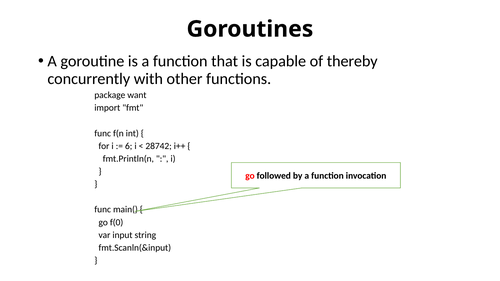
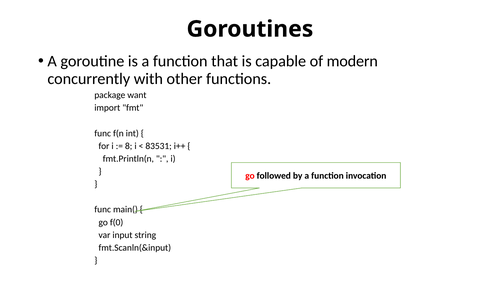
thereby: thereby -> modern
6: 6 -> 8
28742: 28742 -> 83531
